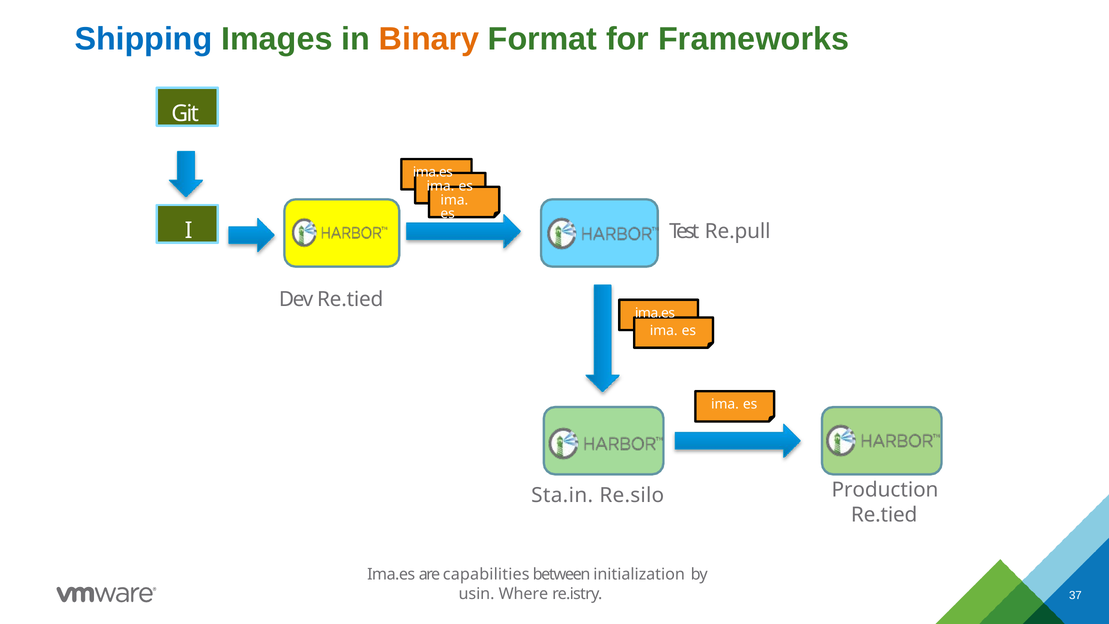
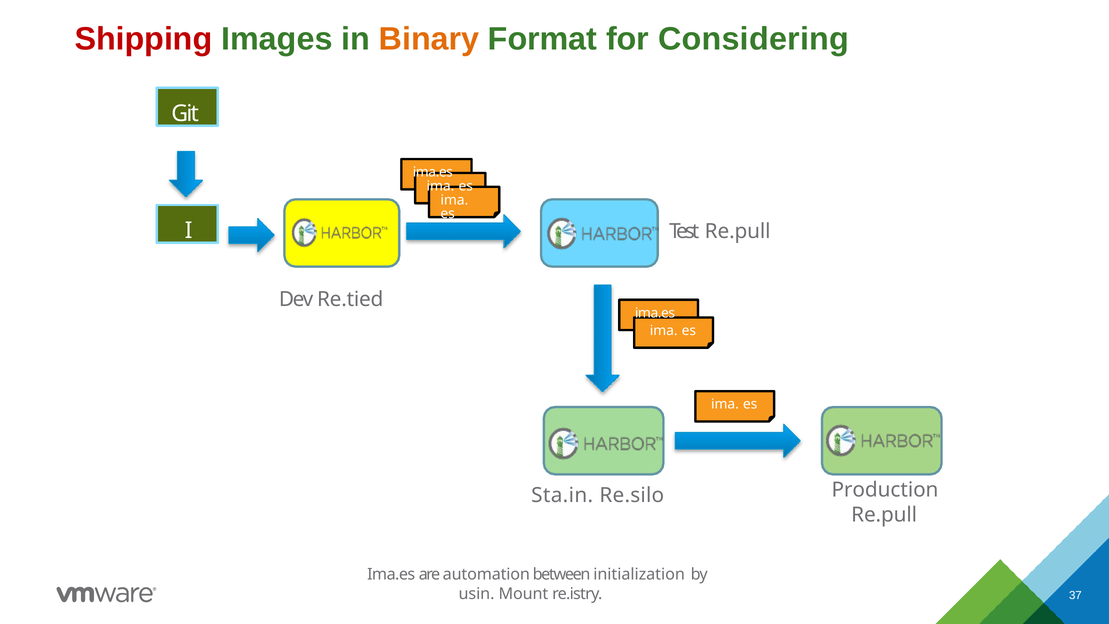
Shipping colour: blue -> red
Frameworks: Frameworks -> Considering
Re.tied at (884, 515): Re.tied -> Re.pull
capabilities: capabilities -> automation
Where: Where -> Mount
